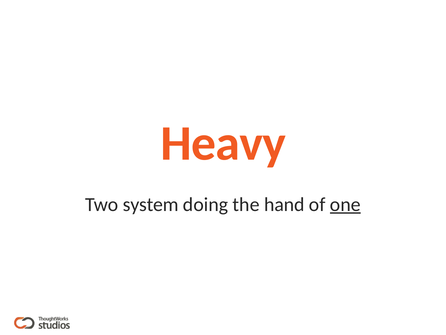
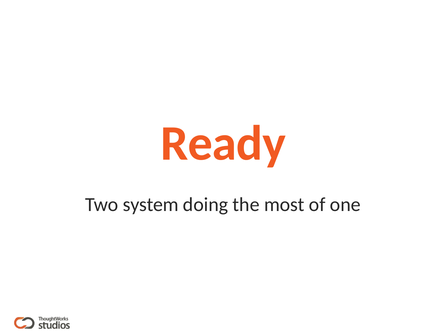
Heavy: Heavy -> Ready
hand: hand -> most
one underline: present -> none
